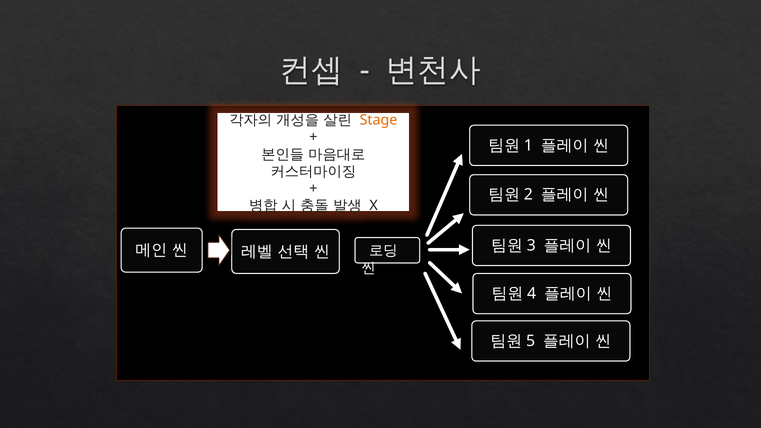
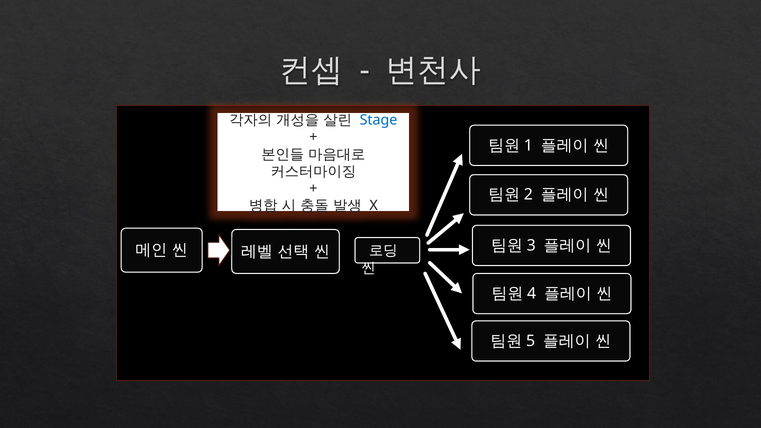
Stage colour: orange -> blue
